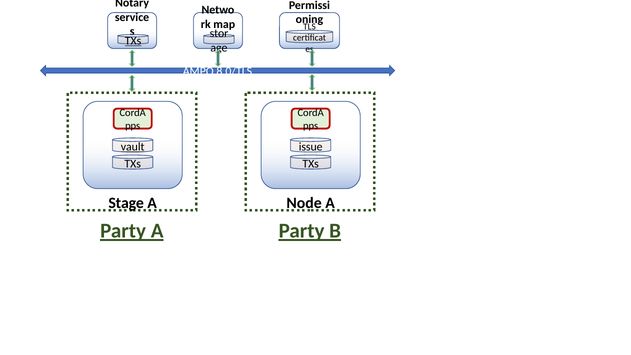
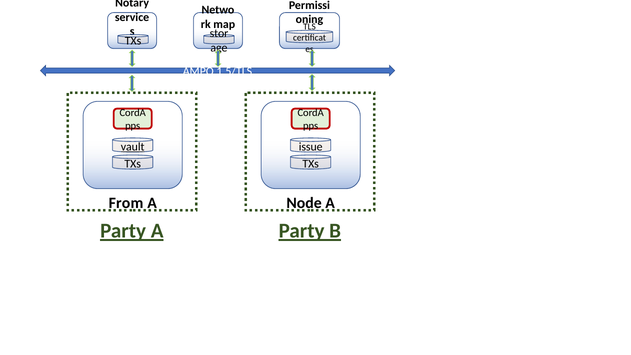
TXs at (133, 41) underline: present -> none
8.0/TLS: 8.0/TLS -> 1.5/TLS
Stage: Stage -> From
